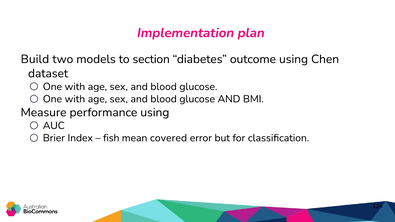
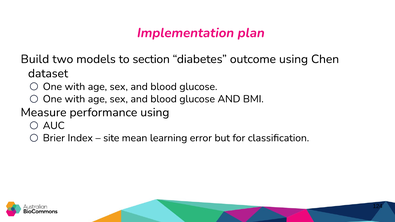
fish: fish -> site
covered: covered -> learning
